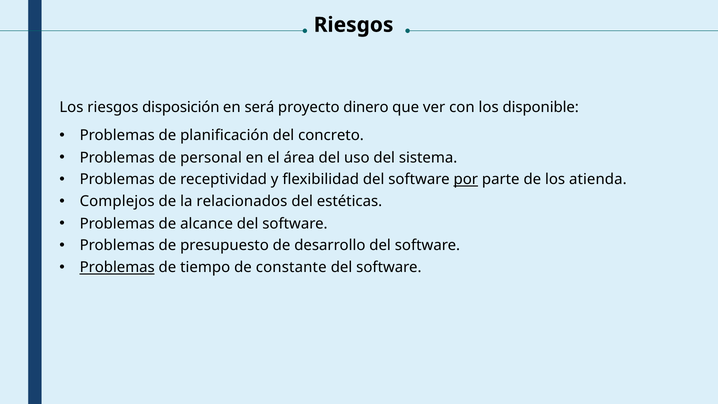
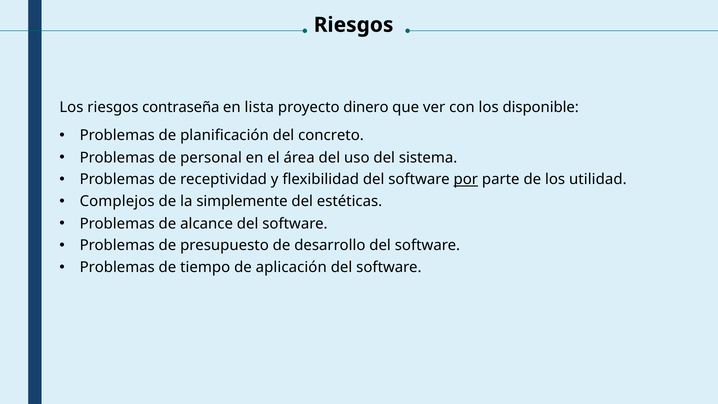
disposición: disposición -> contraseña
será: será -> lista
atienda: atienda -> utilidad
relacionados: relacionados -> simplemente
Problemas at (117, 267) underline: present -> none
constante: constante -> aplicación
